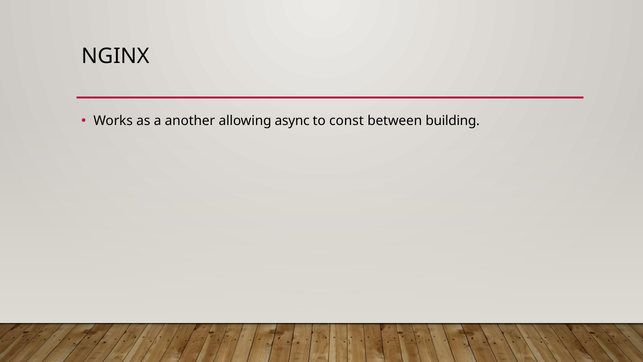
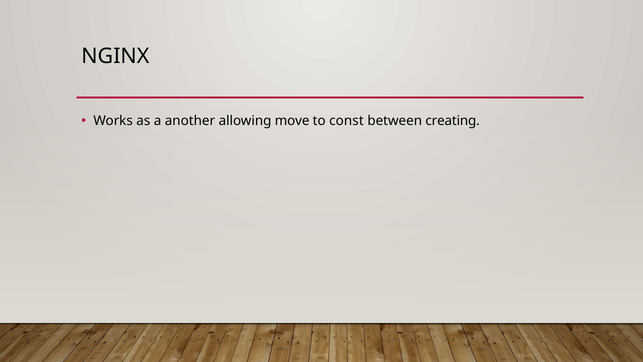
async: async -> move
building: building -> creating
